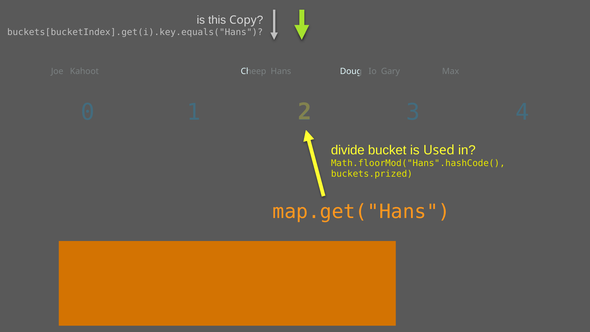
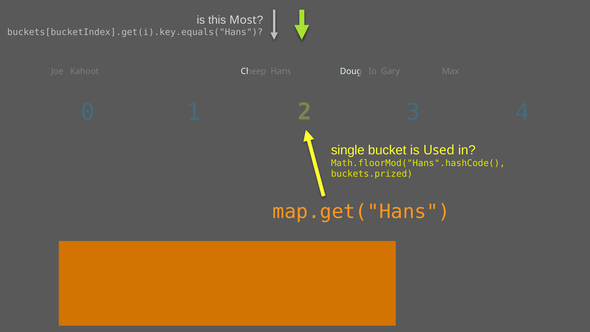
Copy: Copy -> Most
divide: divide -> single
